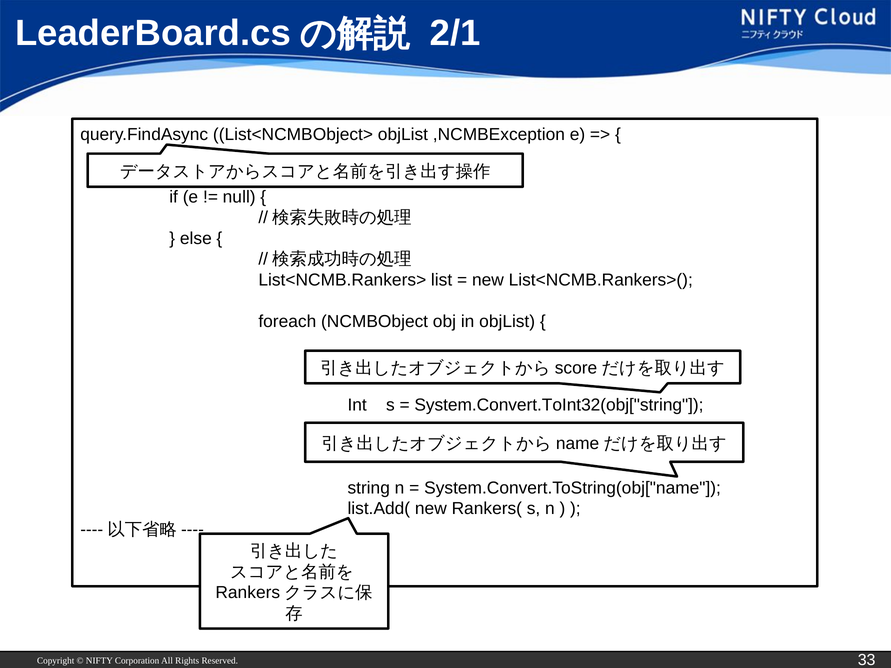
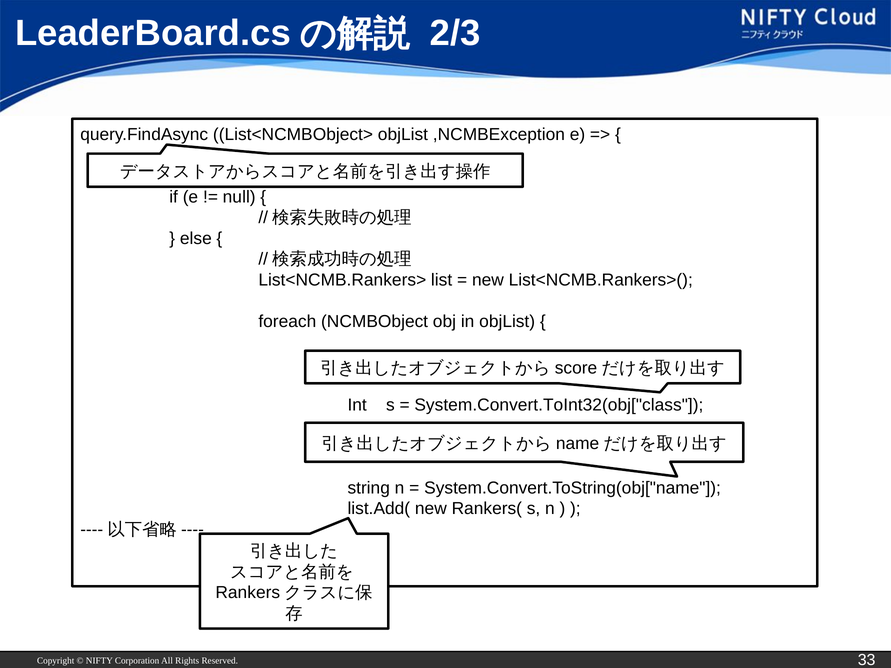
2/1: 2/1 -> 2/3
System.Convert.ToInt32(obj["string: System.Convert.ToInt32(obj["string -> System.Convert.ToInt32(obj["class
